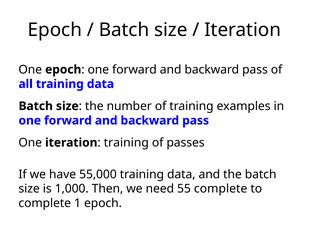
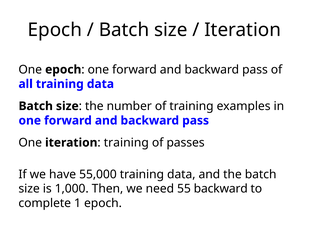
55 complete: complete -> backward
